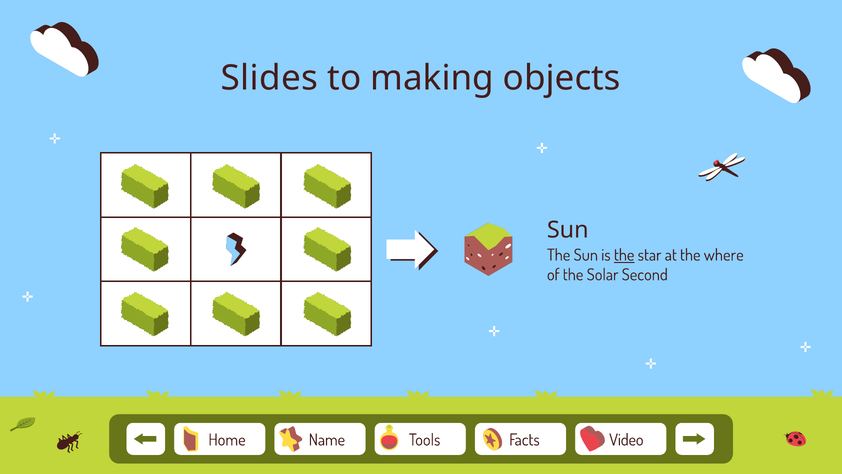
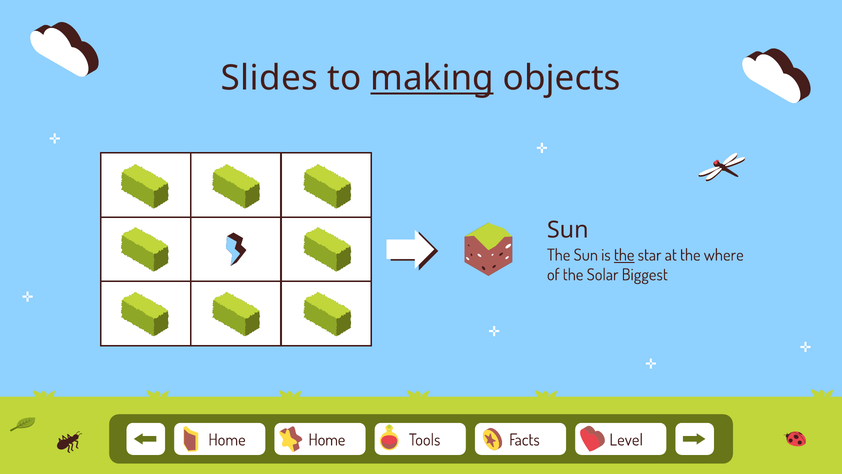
making underline: none -> present
Second: Second -> Biggest
Home Name: Name -> Home
Video: Video -> Level
